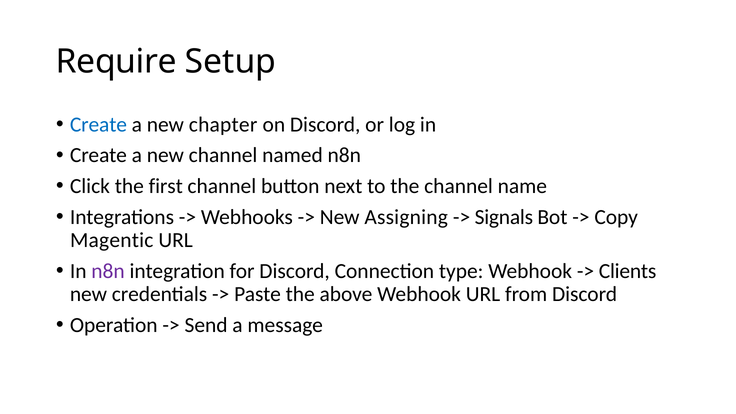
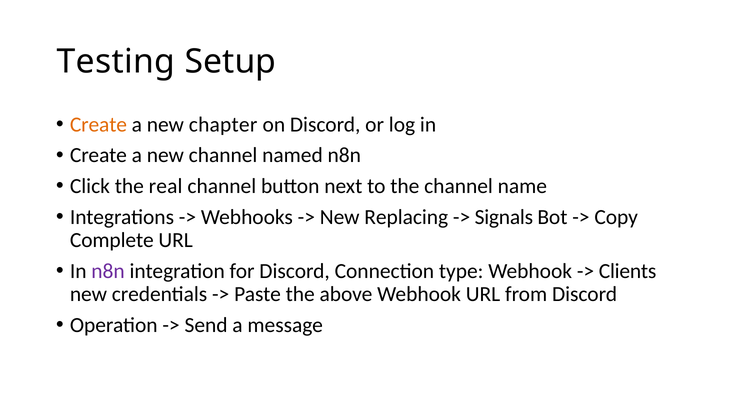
Require: Require -> Testing
Create at (98, 124) colour: blue -> orange
first: first -> real
Assigning: Assigning -> Replacing
Magentic: Magentic -> Complete
